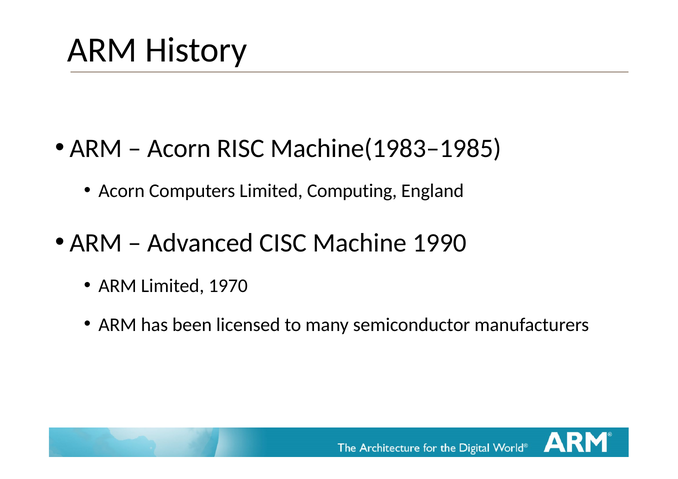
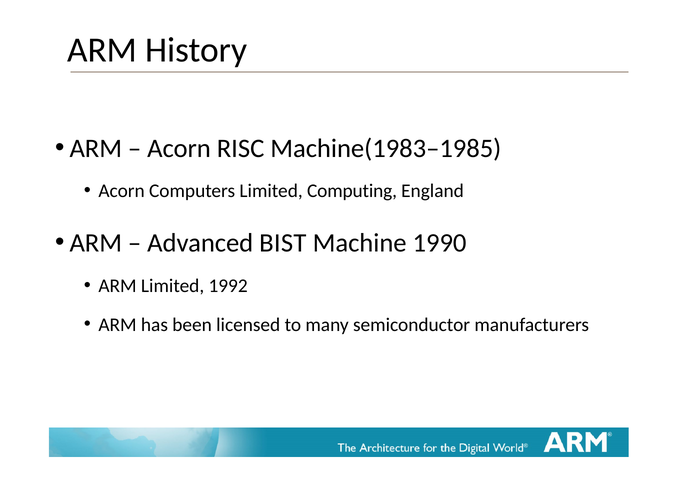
CISC: CISC -> BIST
1970: 1970 -> 1992
